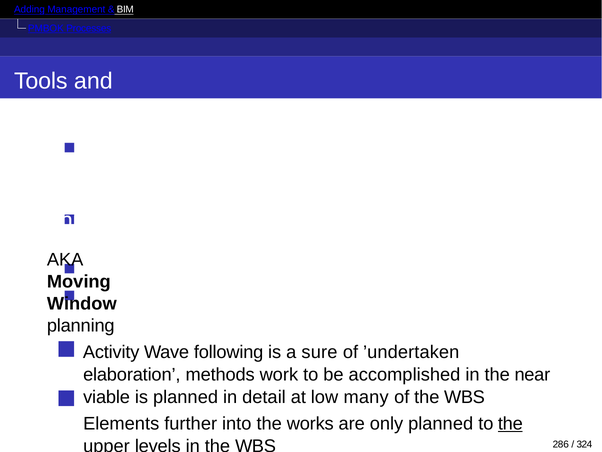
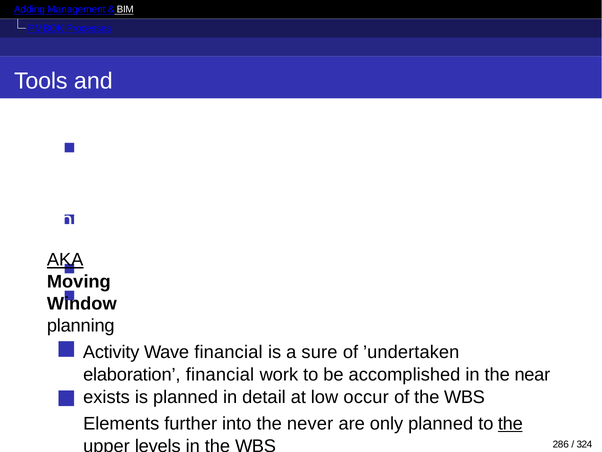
AKA underline: none -> present
Wave following: following -> financial
elaboration methods: methods -> financial
viable: viable -> exists
many: many -> occur
the works: works -> never
